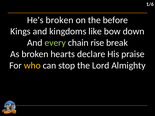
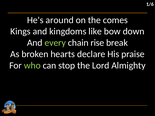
He's broken: broken -> around
before: before -> comes
who colour: yellow -> light green
